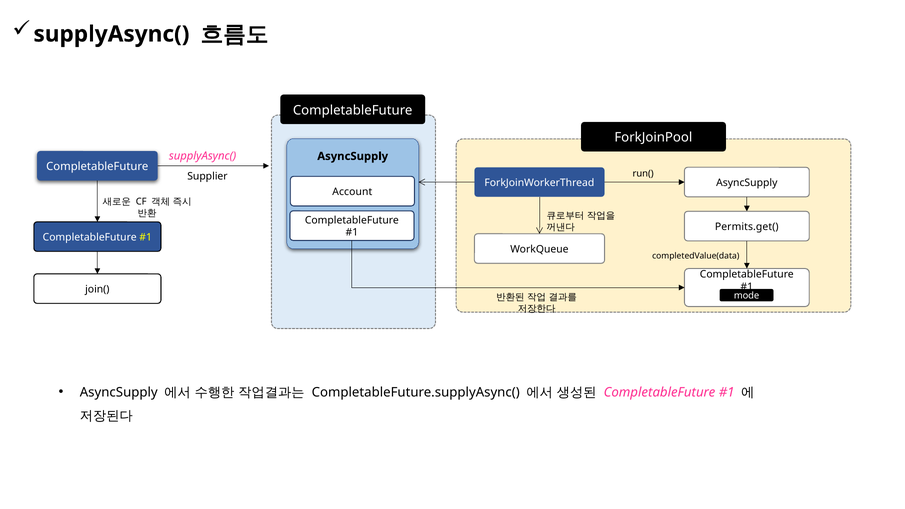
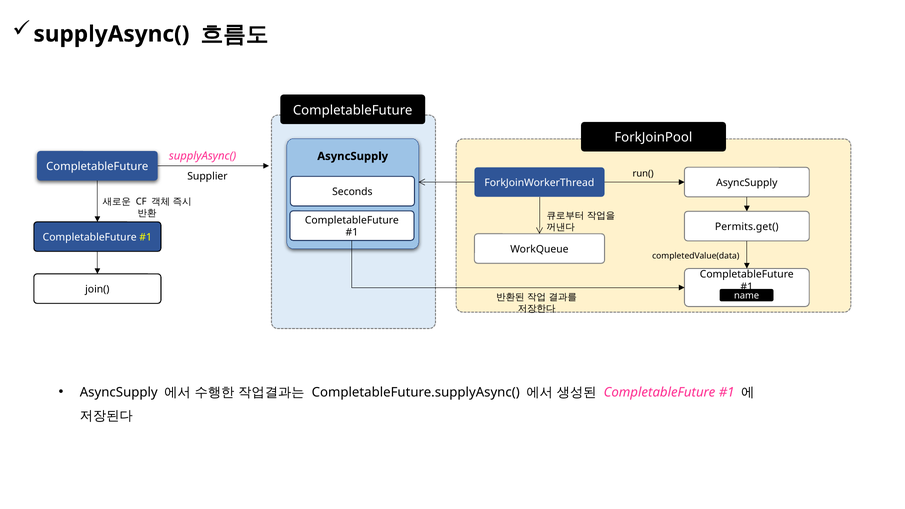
Account: Account -> Seconds
mode: mode -> name
